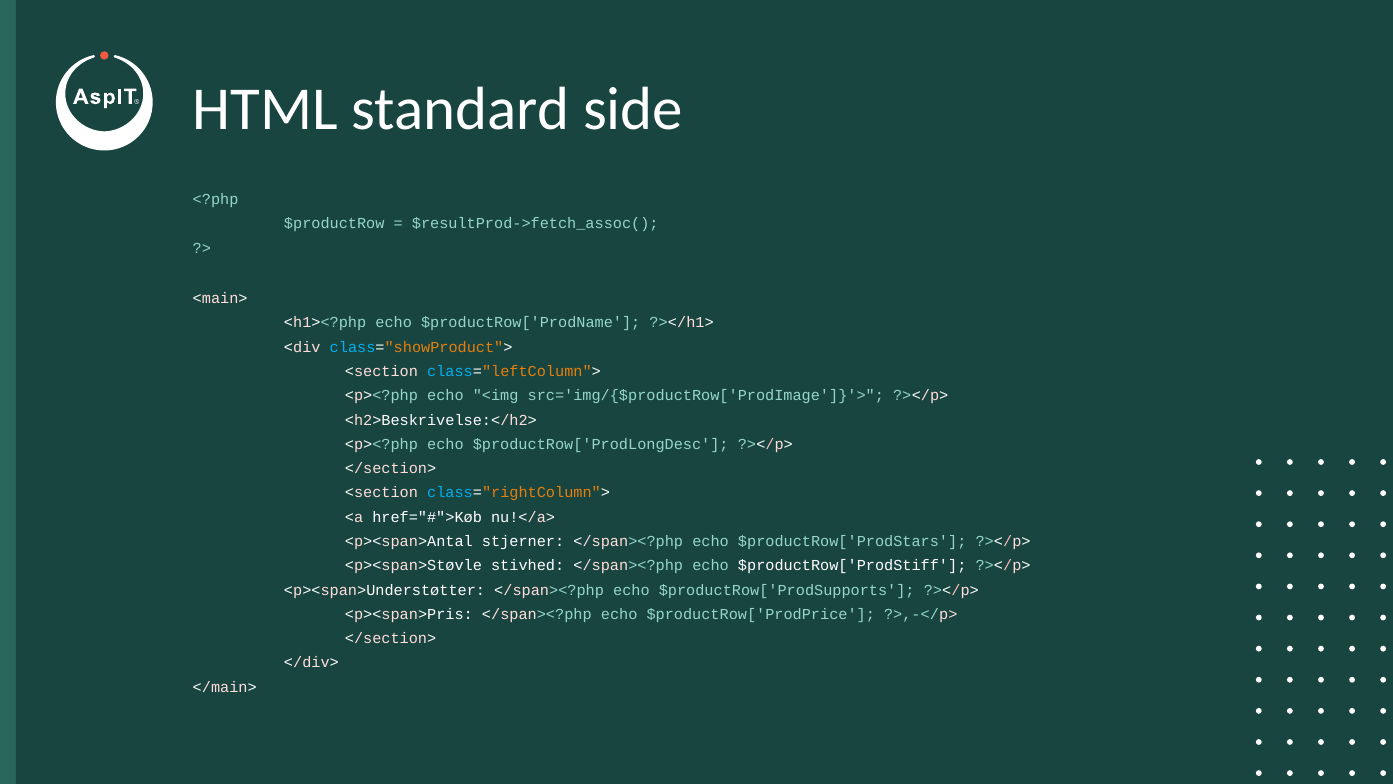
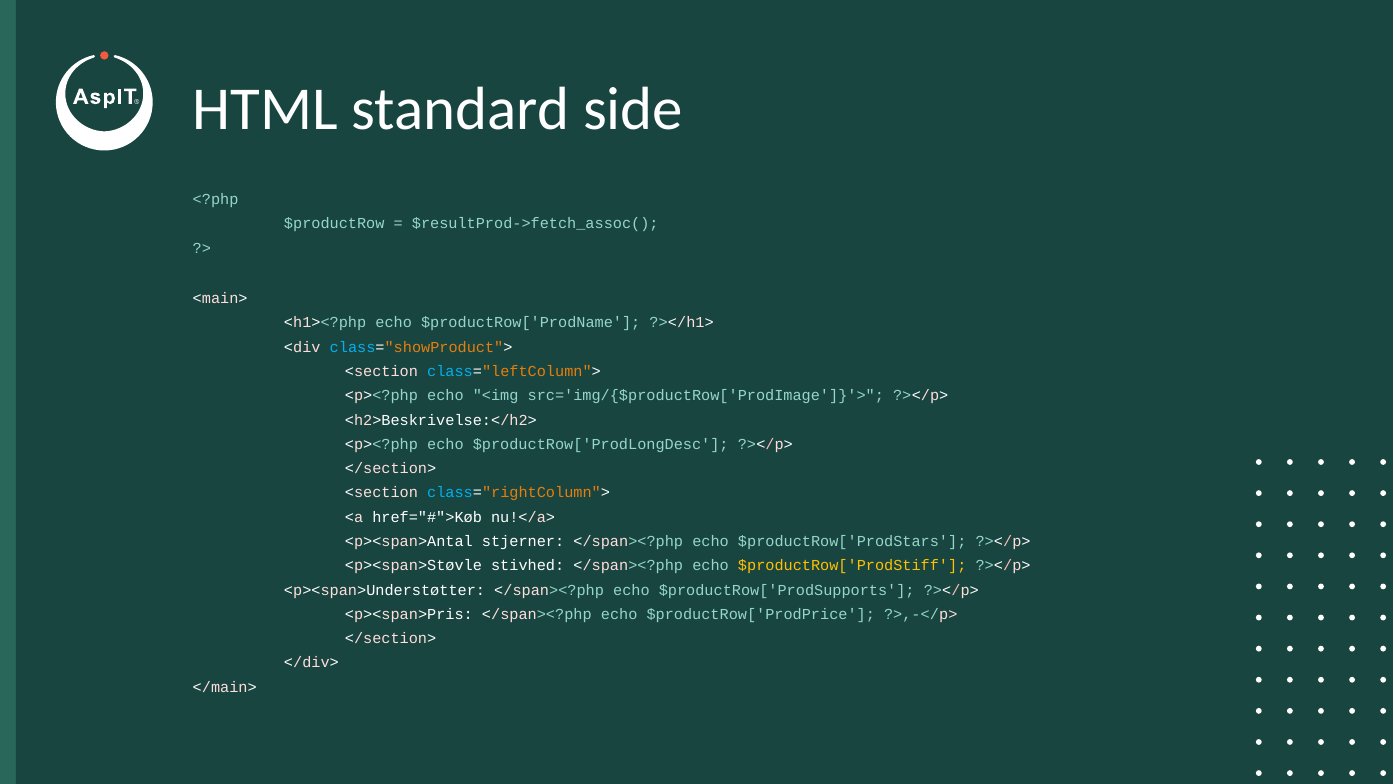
$productRow['ProdStiff colour: white -> yellow
